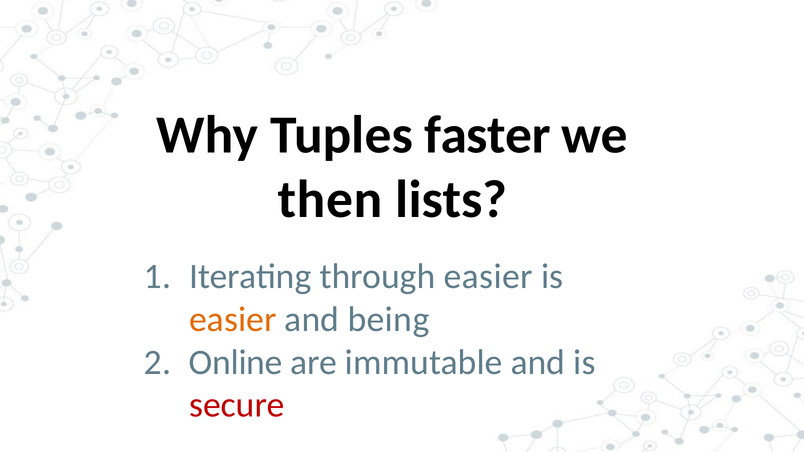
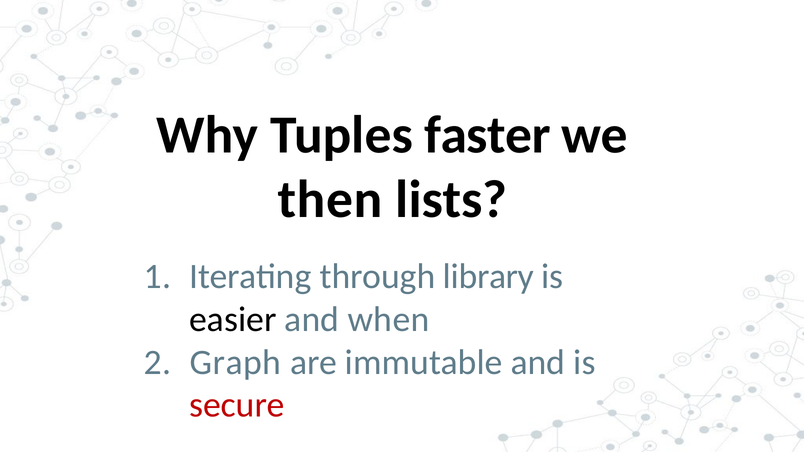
through easier: easier -> library
easier at (233, 320) colour: orange -> black
being: being -> when
Online: Online -> Graph
